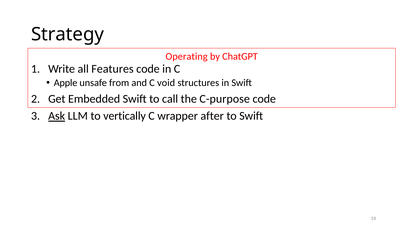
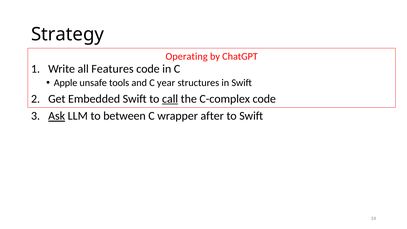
from: from -> tools
void: void -> year
call underline: none -> present
C-purpose: C-purpose -> C-complex
vertically: vertically -> between
